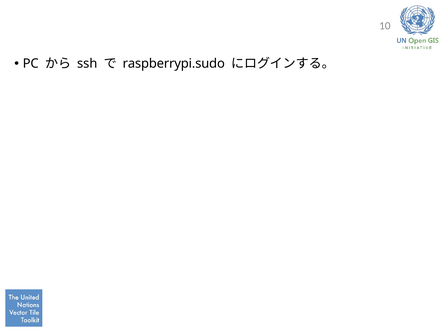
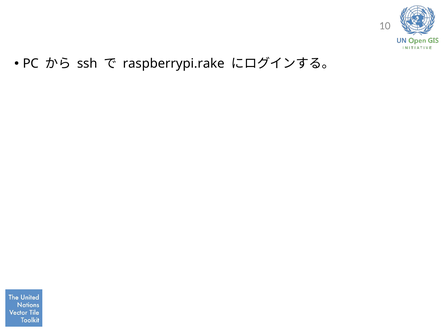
raspberrypi.sudo: raspberrypi.sudo -> raspberrypi.rake
